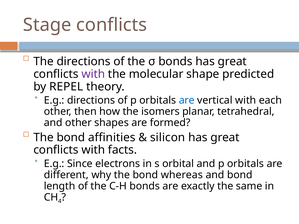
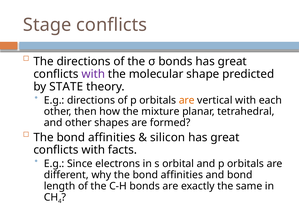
REPEL: REPEL -> STATE
are at (187, 100) colour: blue -> orange
isomers: isomers -> mixture
why the bond whereas: whereas -> affinities
